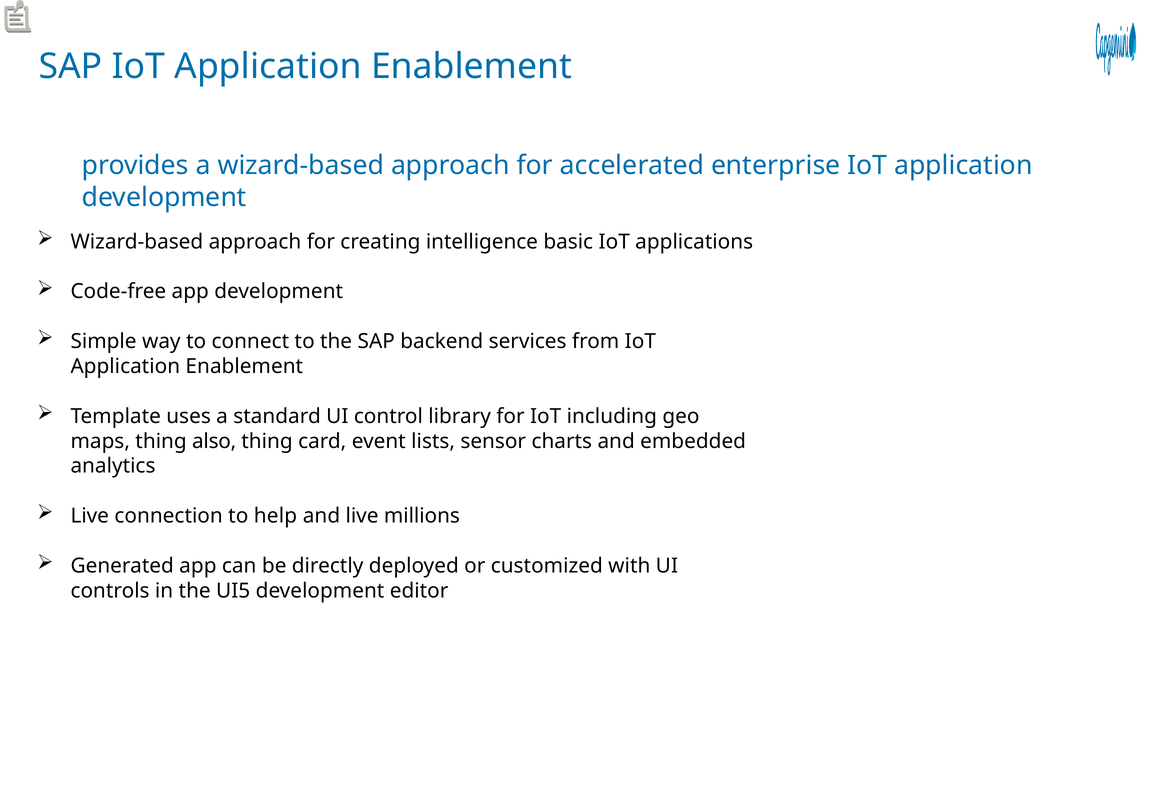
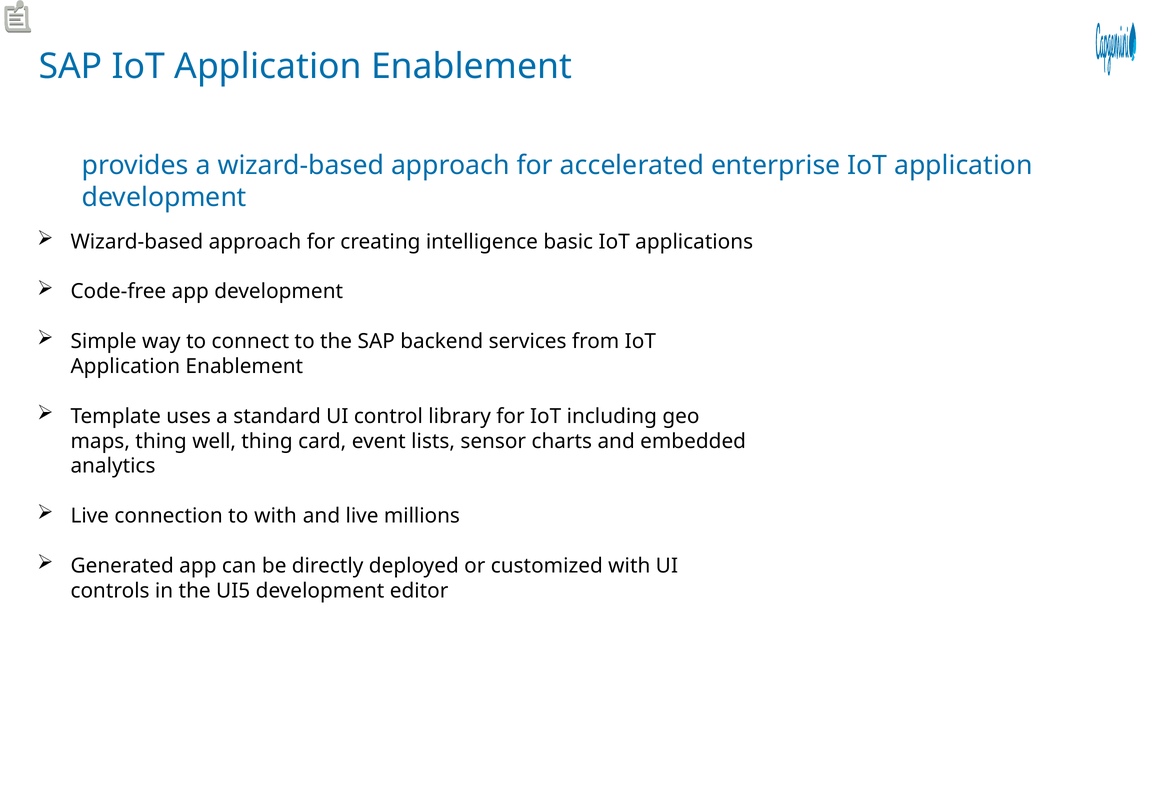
also: also -> well
to help: help -> with
